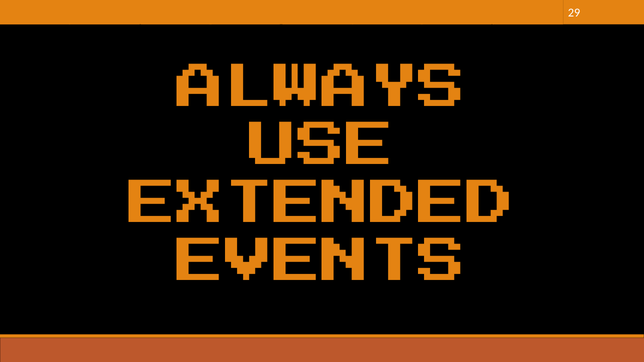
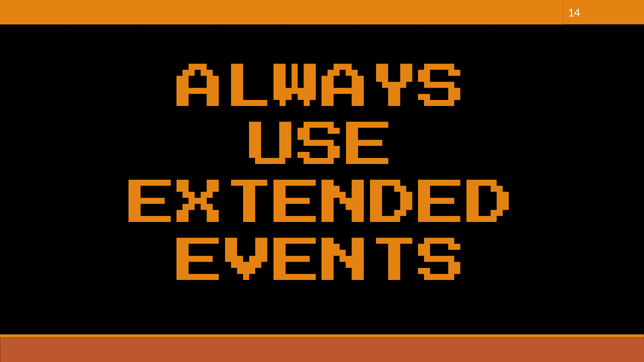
29: 29 -> 14
